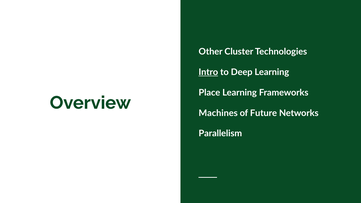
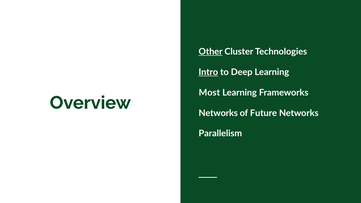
Other underline: none -> present
Place: Place -> Most
Machines at (218, 113): Machines -> Networks
